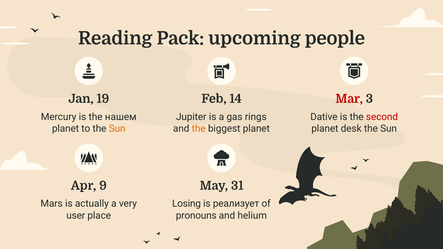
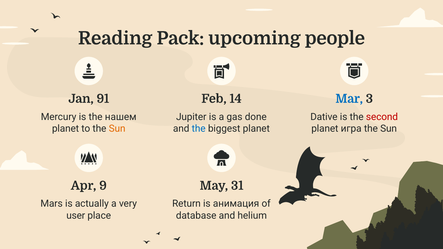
19: 19 -> 91
Mar colour: red -> blue
rings: rings -> done
the at (199, 129) colour: orange -> blue
desk: desk -> игра
Losing: Losing -> Return
реализует: реализует -> анимация
pronouns: pronouns -> database
